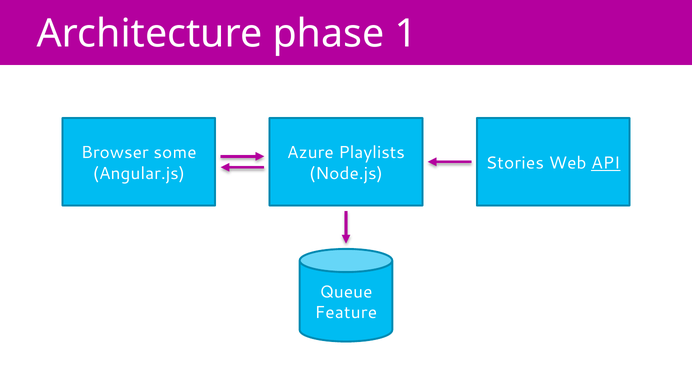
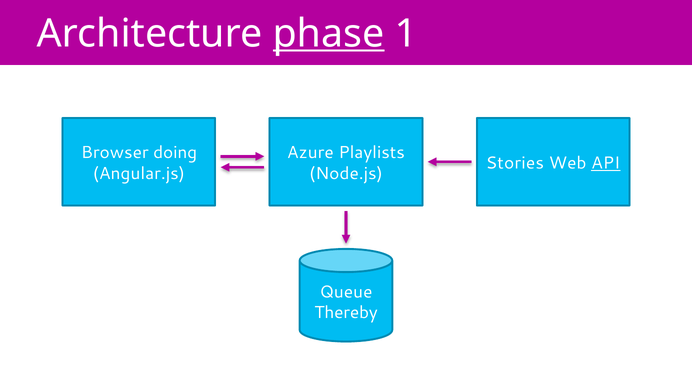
phase underline: none -> present
some: some -> doing
Feature: Feature -> Thereby
